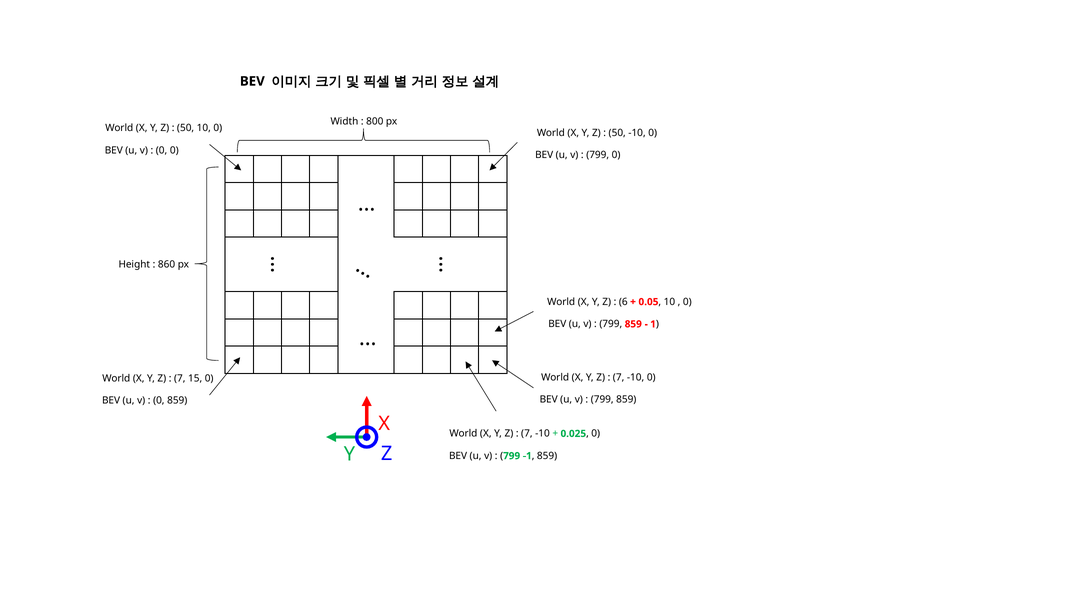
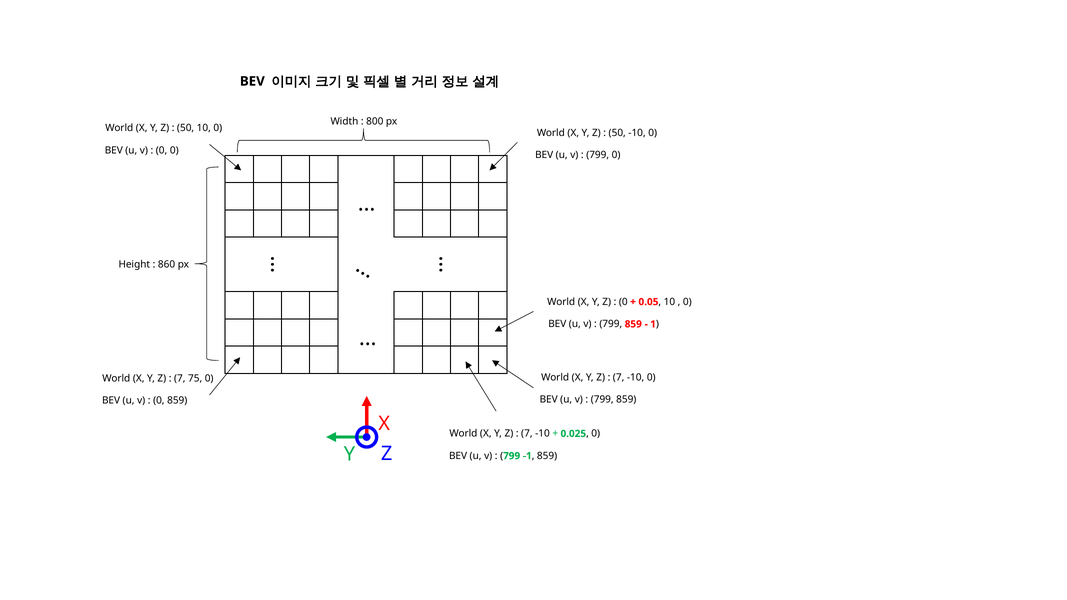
6 at (623, 302): 6 -> 0
15: 15 -> 75
